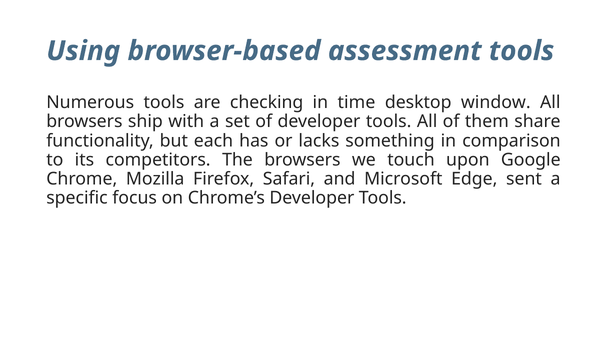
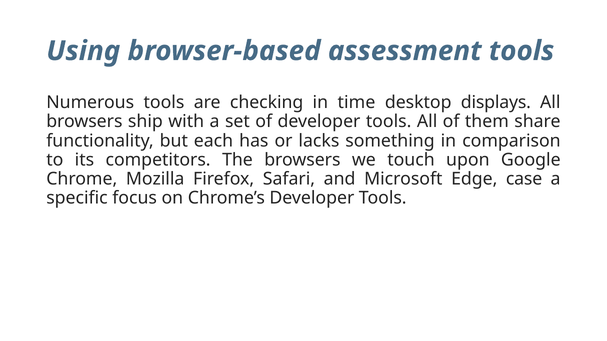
window: window -> displays
sent: sent -> case
